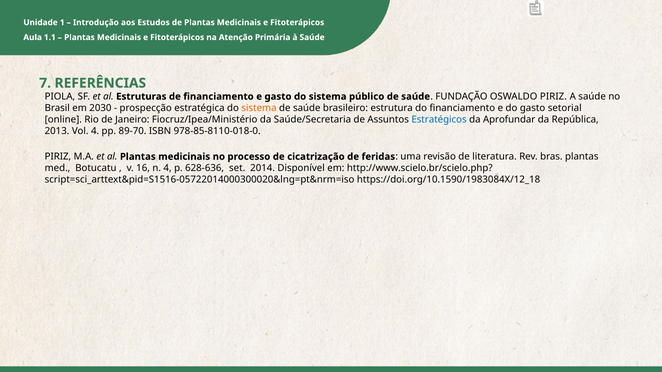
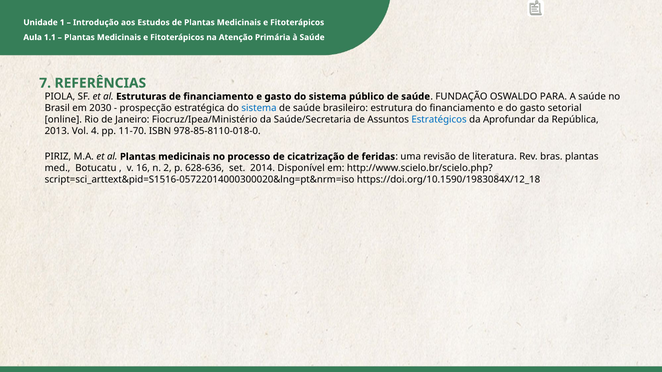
OSWALDO PIRIZ: PIRIZ -> PARA
sistema at (259, 108) colour: orange -> blue
89-70: 89-70 -> 11-70
n 4: 4 -> 2
